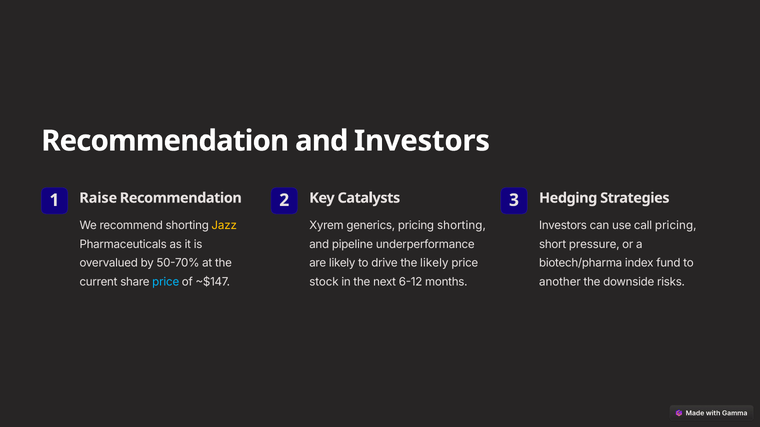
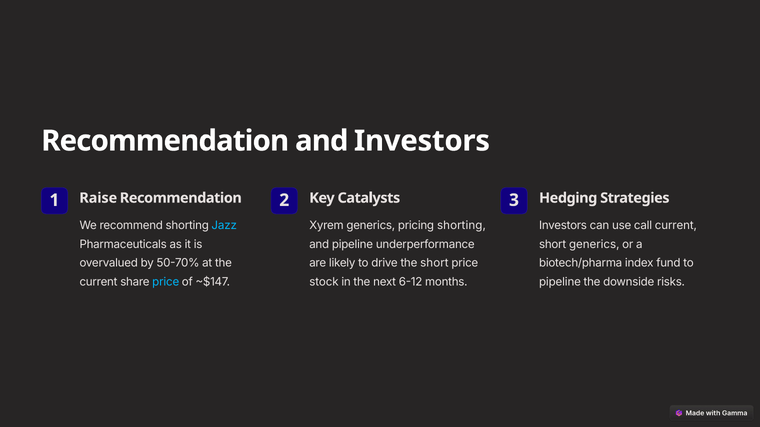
Jazz colour: yellow -> light blue
call pricing: pricing -> current
short pressure: pressure -> generics
the likely: likely -> short
another at (560, 282): another -> pipeline
